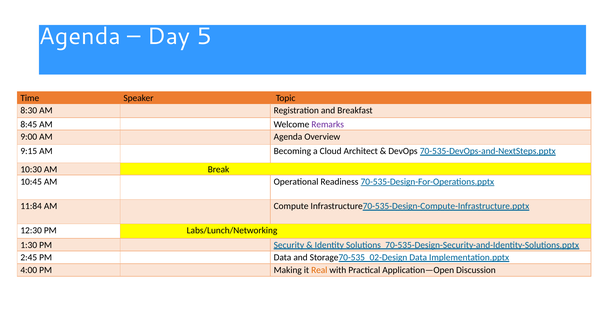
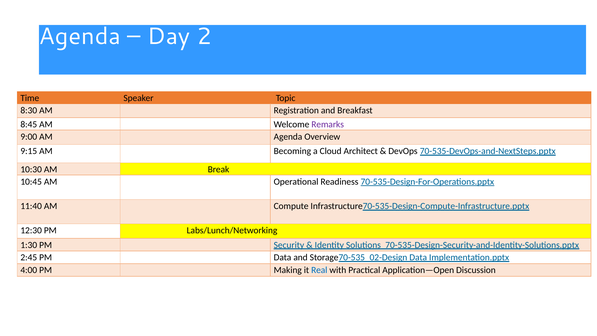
5: 5 -> 2
11:84: 11:84 -> 11:40
Real colour: orange -> blue
